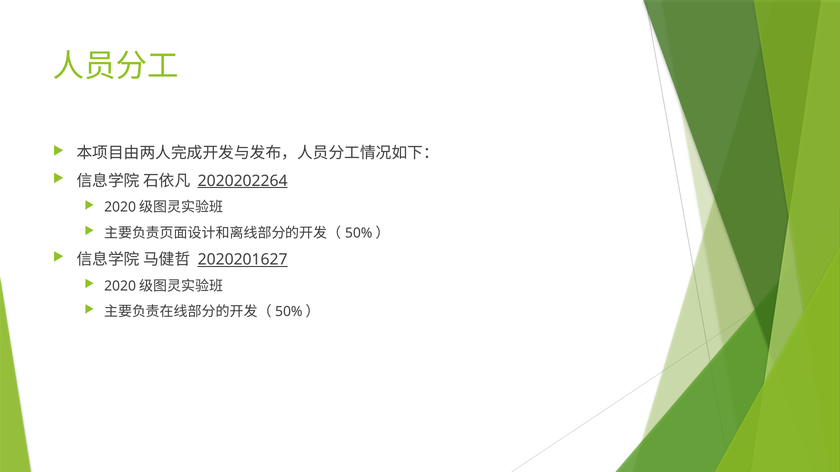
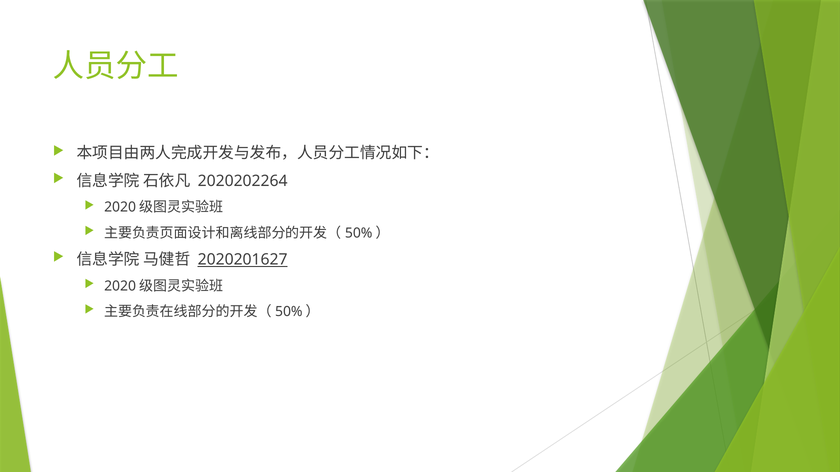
2020202264 underline: present -> none
